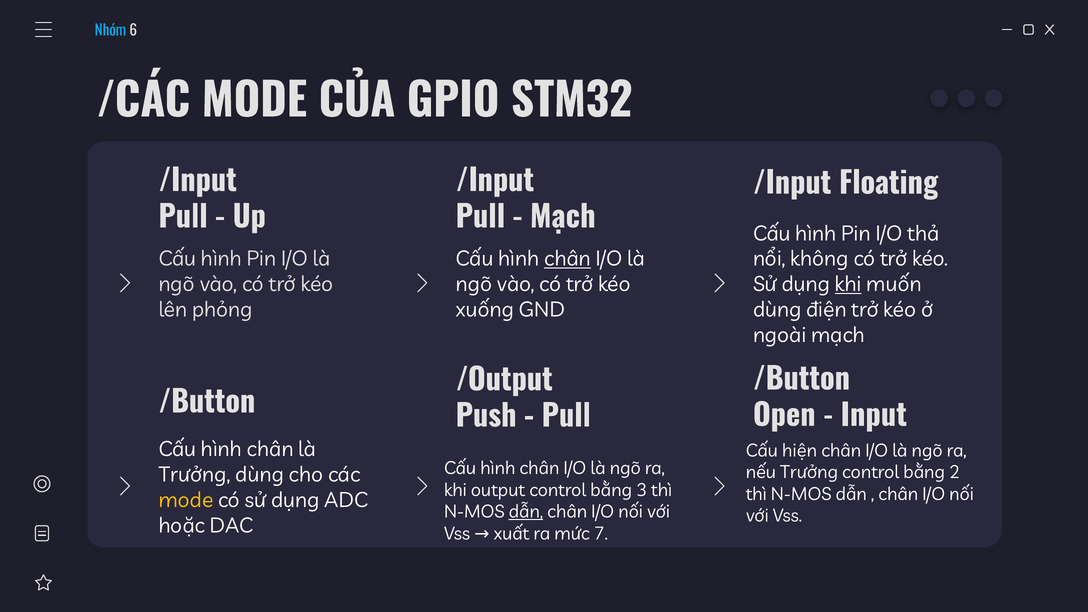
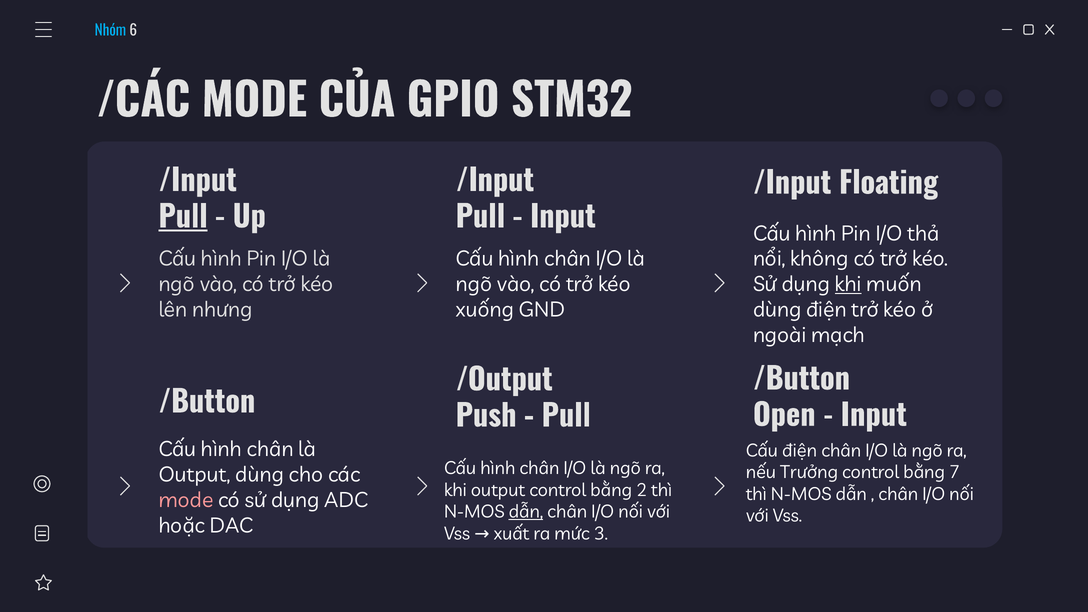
Pull at (183, 217) underline: none -> present
Mạch at (563, 217): Mạch -> Input
chân at (568, 259) underline: present -> none
phỏng: phỏng -> nhưng
Cấu hiện: hiện -> điện
2: 2 -> 7
Trưởng at (195, 475): Trưởng -> Output
3: 3 -> 2
mode at (186, 500) colour: yellow -> pink
7: 7 -> 3
